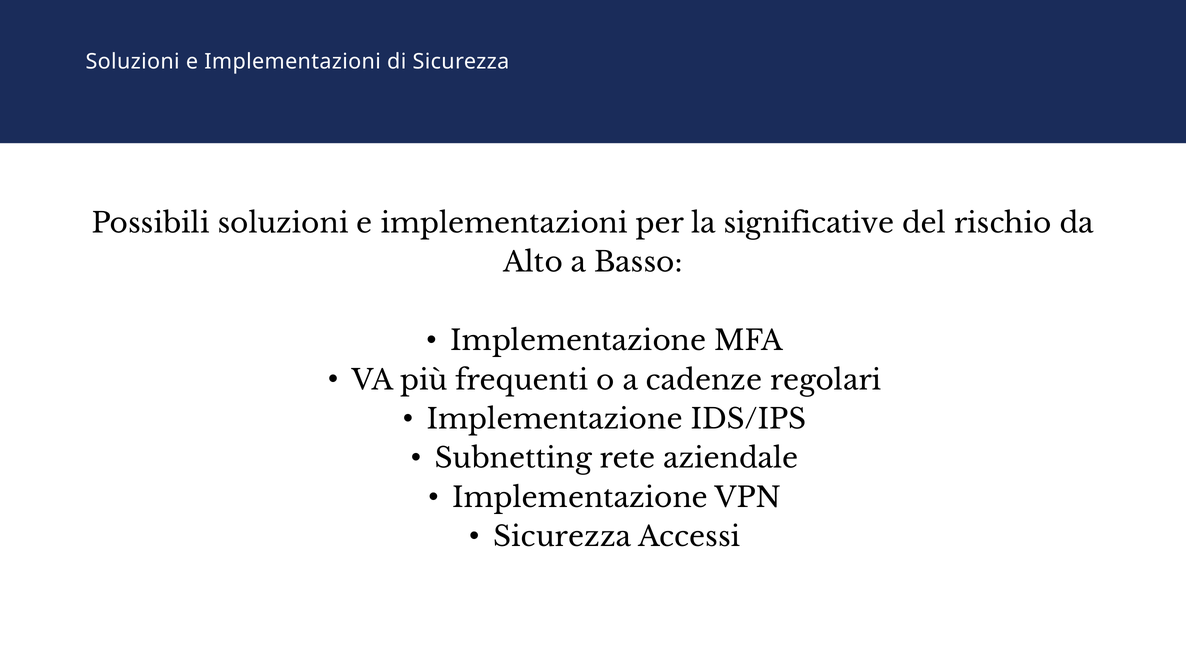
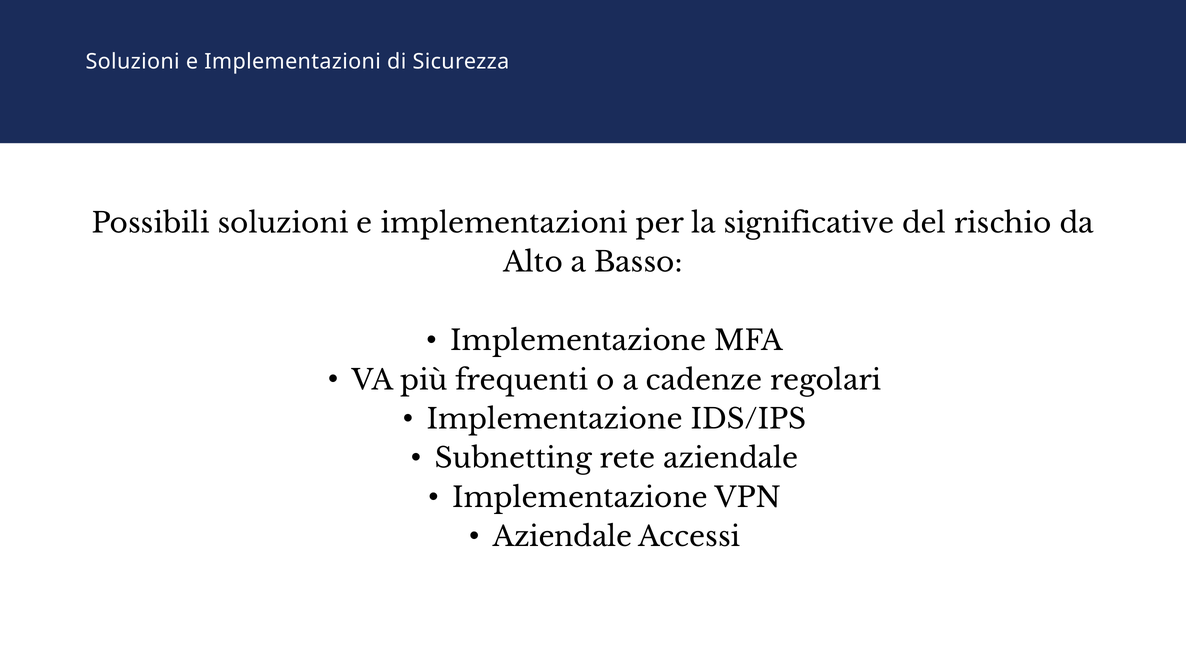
Sicurezza at (562, 537): Sicurezza -> Aziendale
